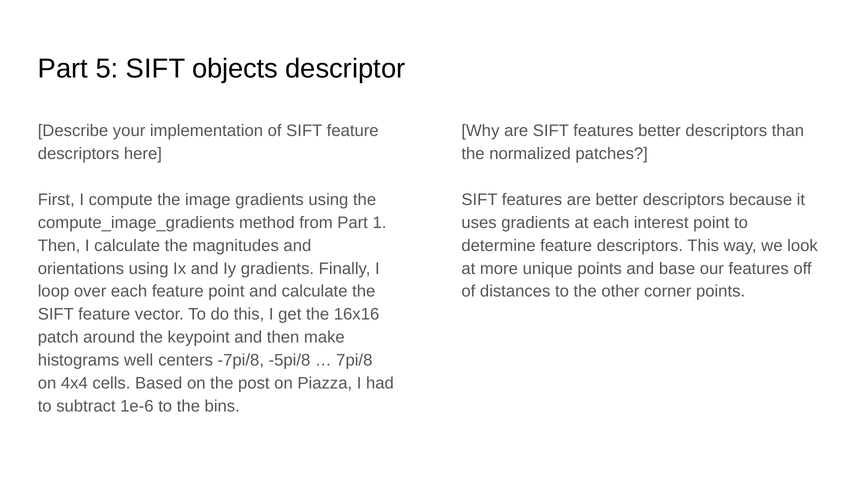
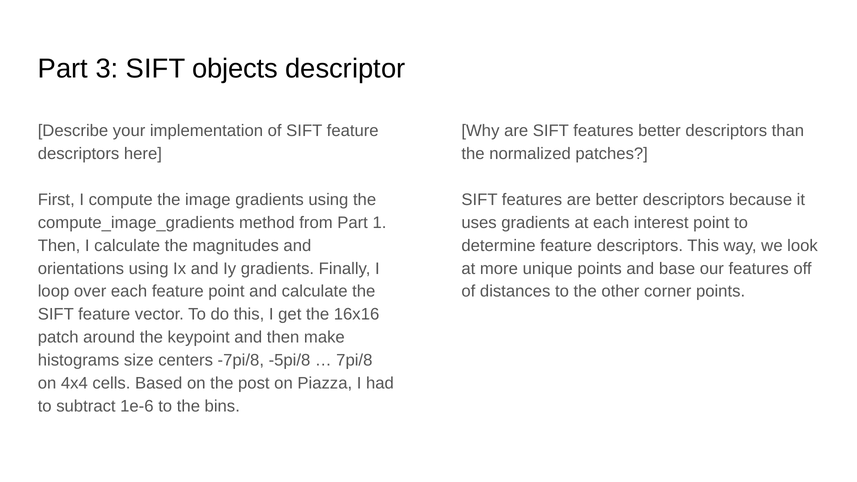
5: 5 -> 3
well: well -> size
